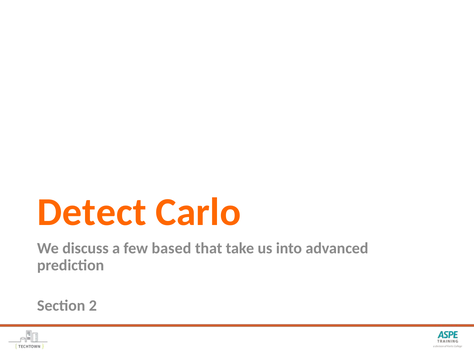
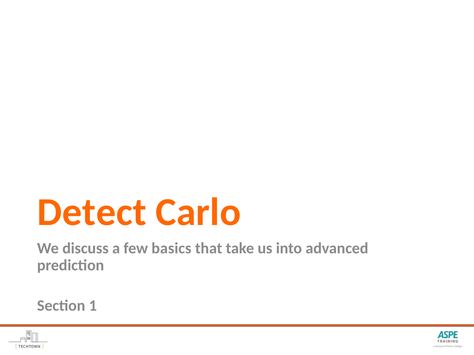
based: based -> basics
2: 2 -> 1
